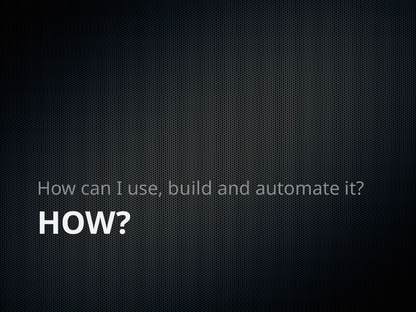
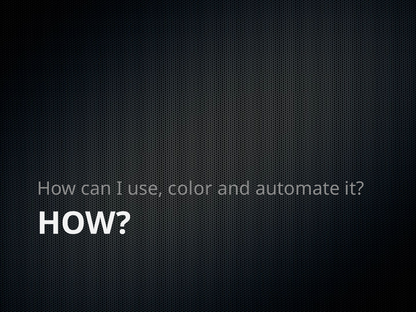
build: build -> color
